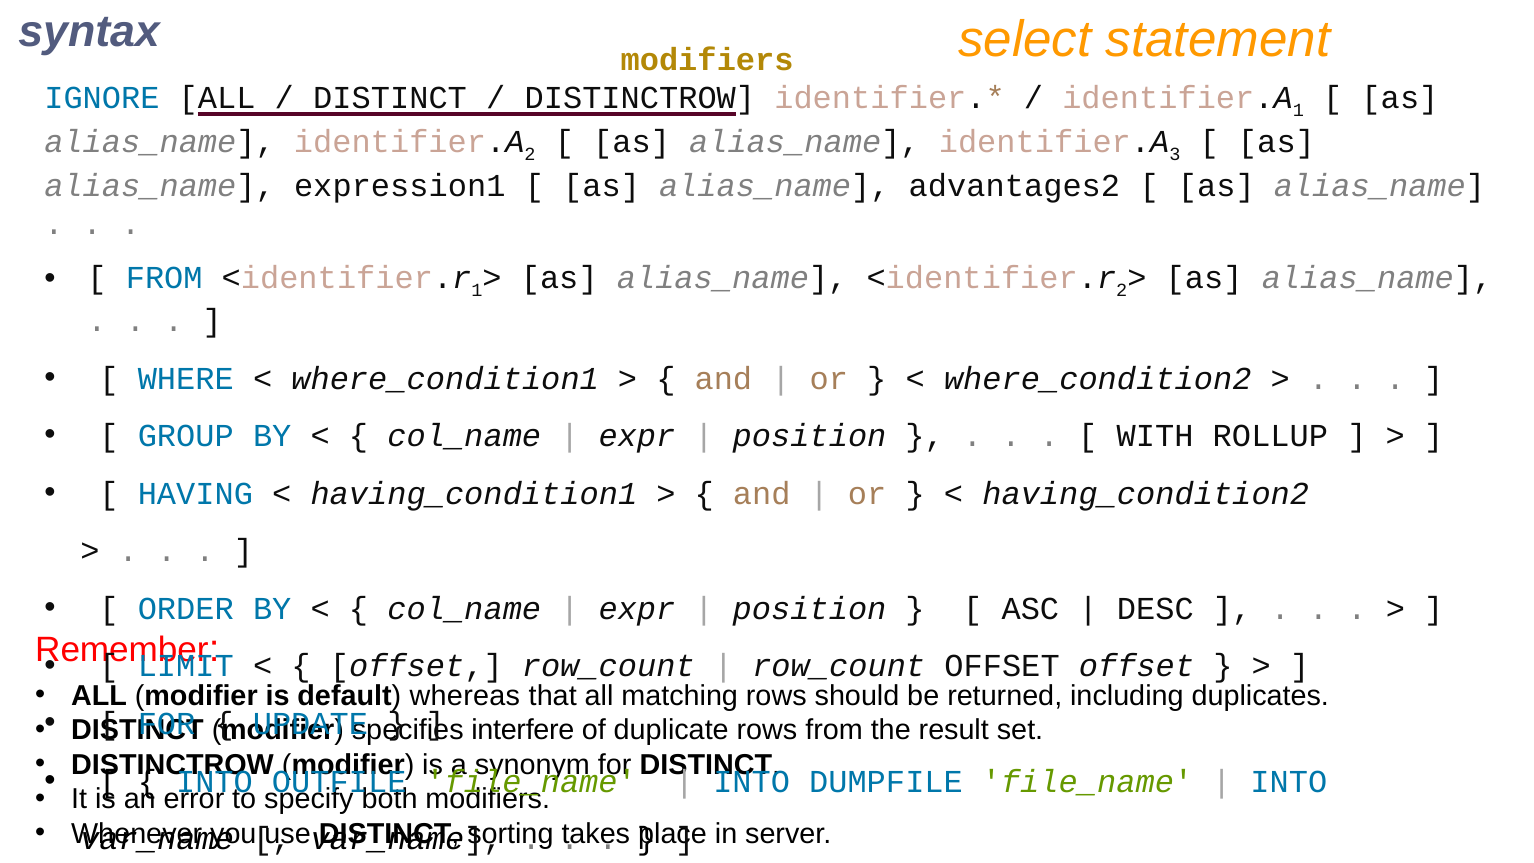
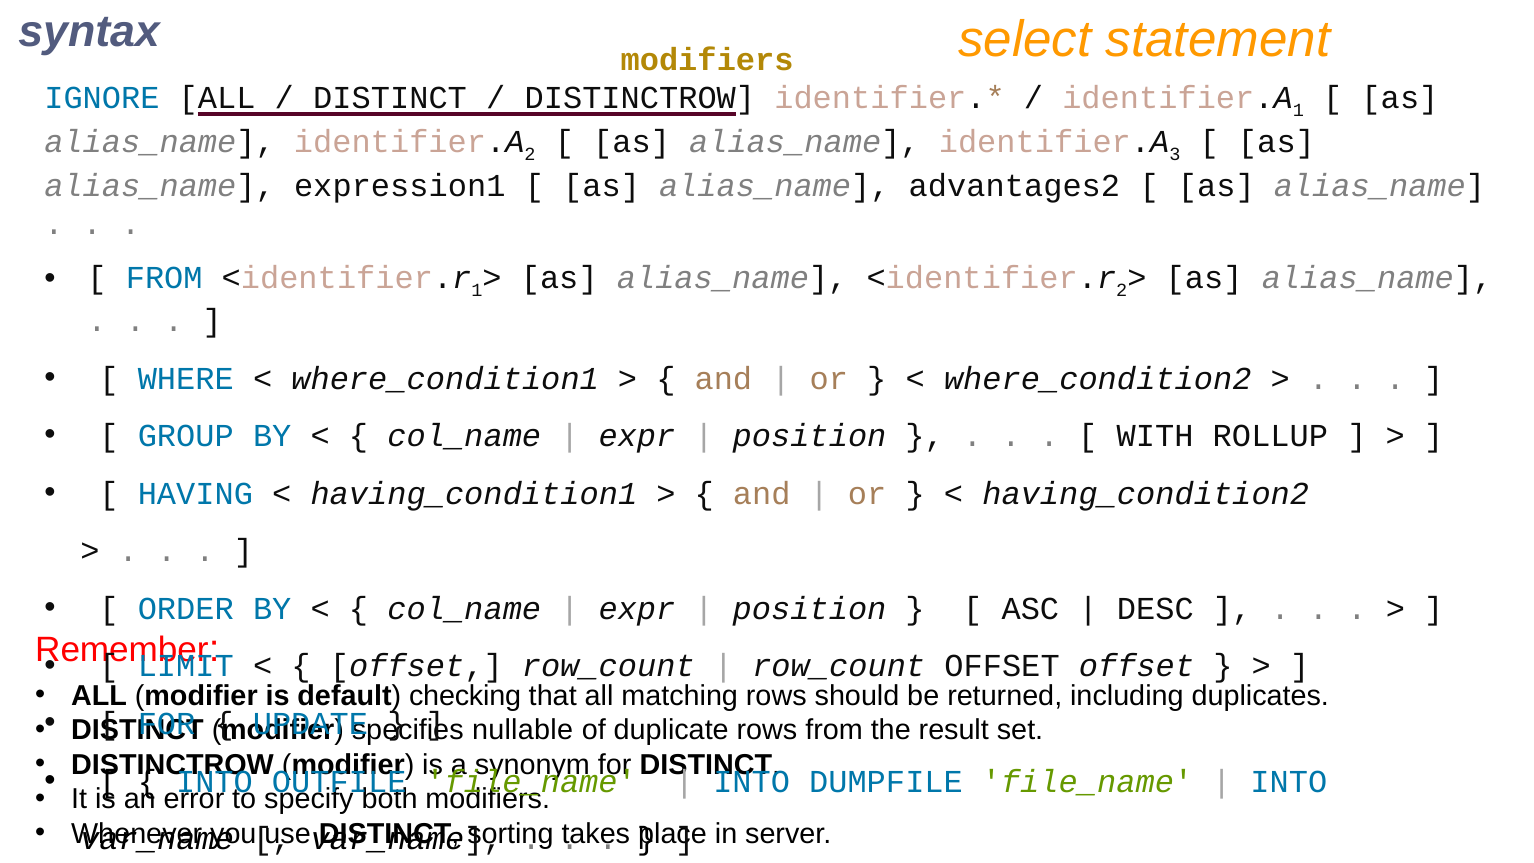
whereas: whereas -> checking
interfere: interfere -> nullable
